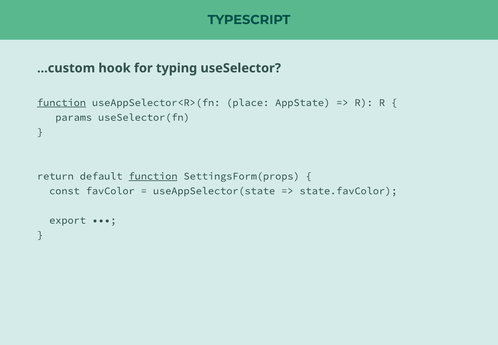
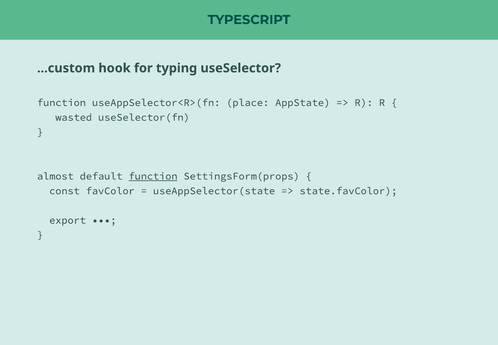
function at (61, 103) underline: present -> none
params: params -> wasted
return: return -> almost
